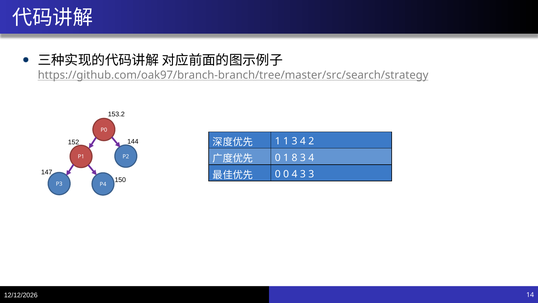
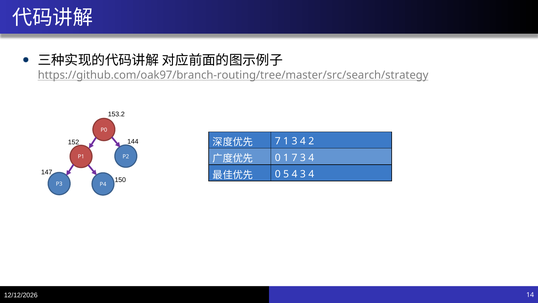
https://github.com/oak97/branch-branch/tree/master/src/search/strategy: https://github.com/oak97/branch-branch/tree/master/src/search/strategy -> https://github.com/oak97/branch-routing/tree/master/src/search/strategy
1 at (278, 141): 1 -> 7
1 8: 8 -> 7
0 0: 0 -> 5
4 3 3: 3 -> 4
